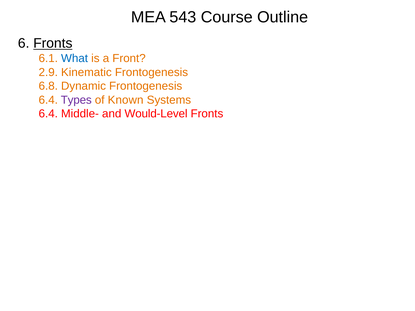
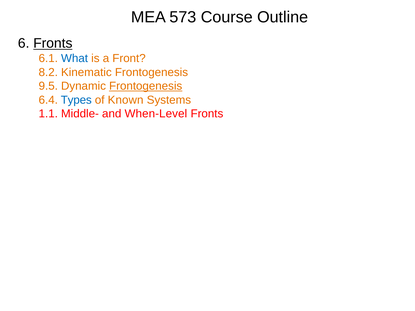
543: 543 -> 573
2.9: 2.9 -> 8.2
6.8: 6.8 -> 9.5
Frontogenesis at (146, 86) underline: none -> present
Types colour: purple -> blue
6.4 at (48, 114): 6.4 -> 1.1
Would-Level: Would-Level -> When-Level
